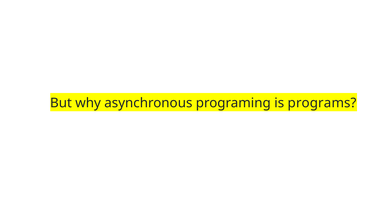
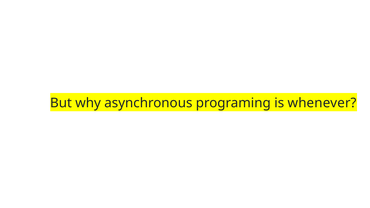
programs: programs -> whenever
